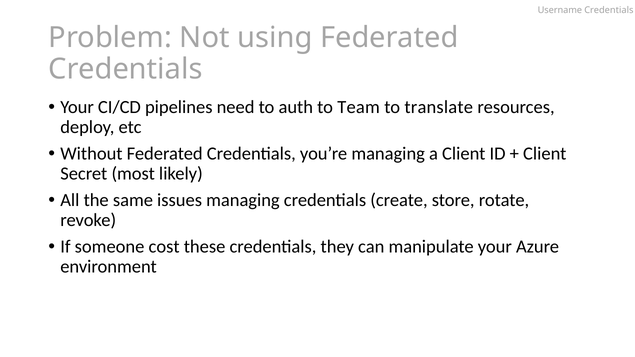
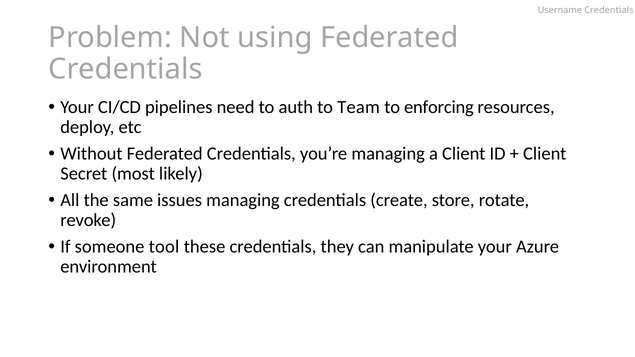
translate: translate -> enforcing
cost: cost -> tool
